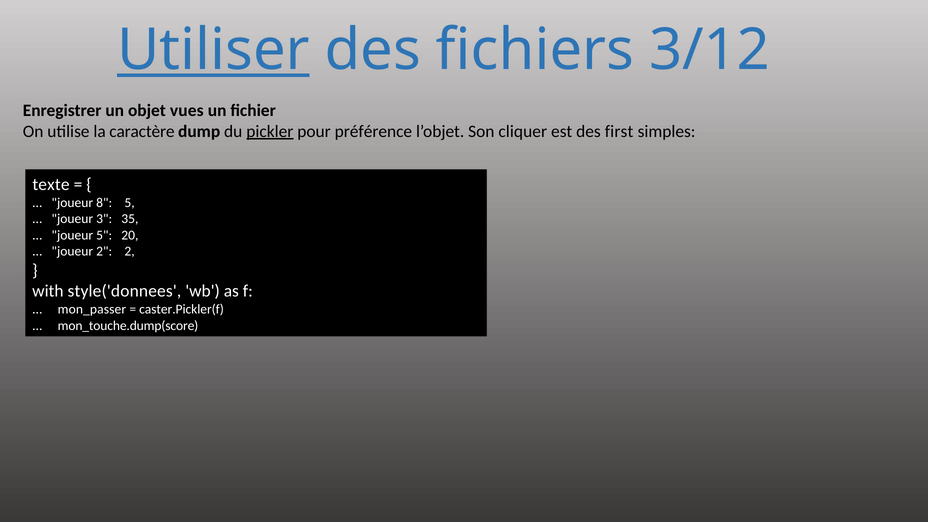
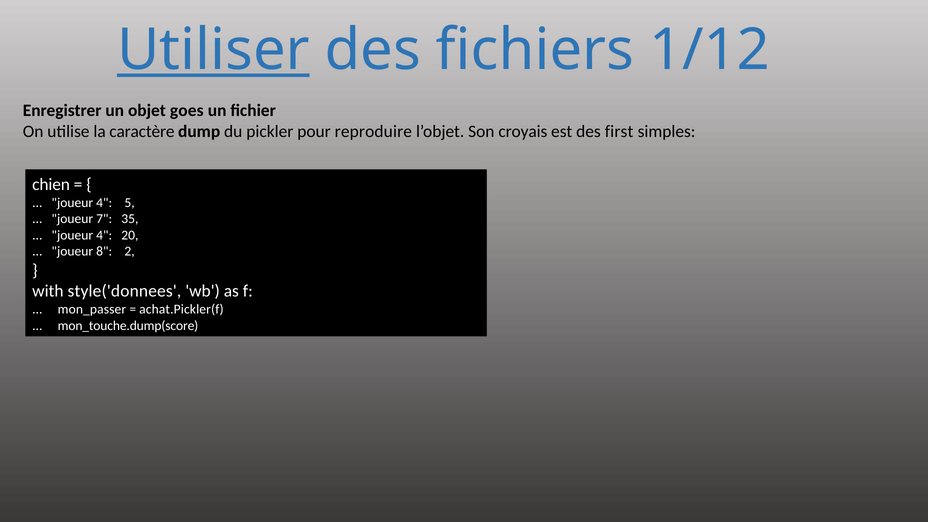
3/12: 3/12 -> 1/12
vues: vues -> goes
pickler underline: present -> none
préférence: préférence -> reproduire
cliquer: cliquer -> croyais
texte: texte -> chien
8 at (104, 203): 8 -> 4
3: 3 -> 7
5 at (104, 235): 5 -> 4
joueur 2: 2 -> 8
caster.Pickler(f: caster.Pickler(f -> achat.Pickler(f
